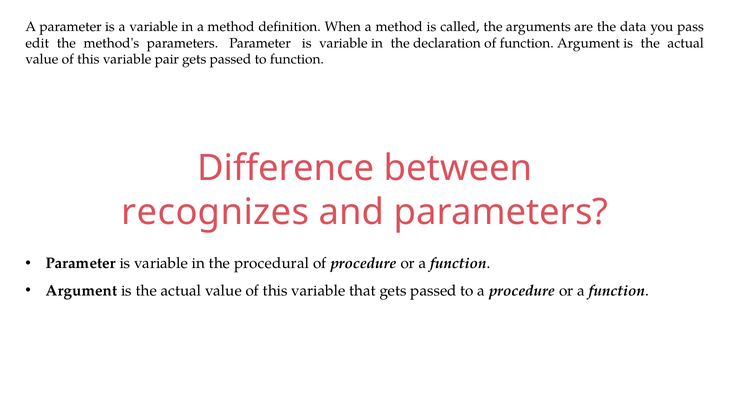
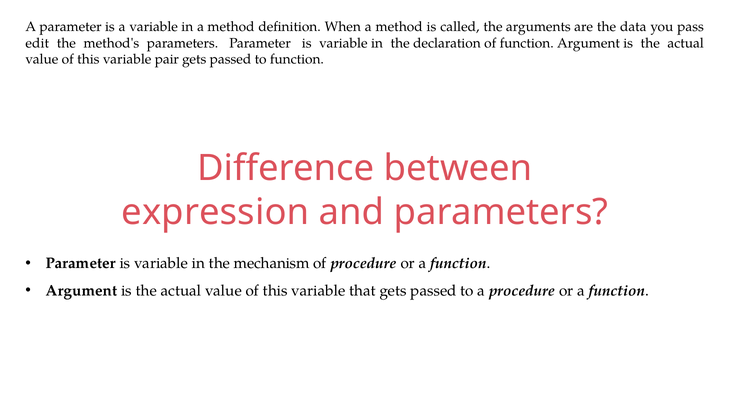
recognizes: recognizes -> expression
procedural: procedural -> mechanism
